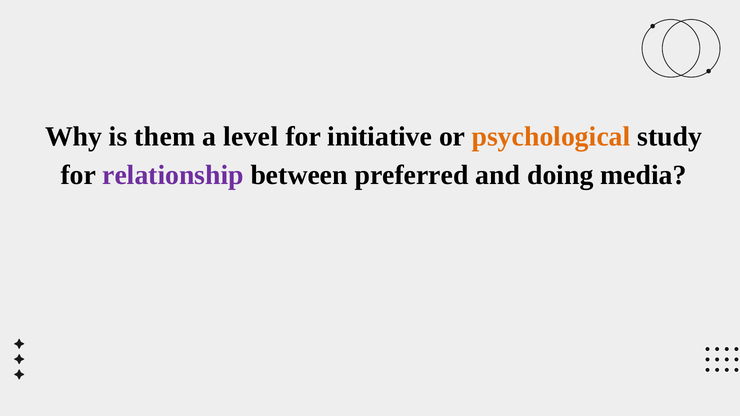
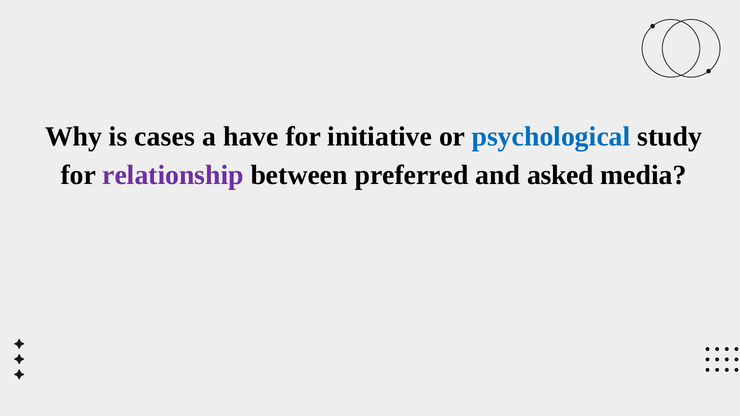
them: them -> cases
level: level -> have
psychological colour: orange -> blue
doing: doing -> asked
